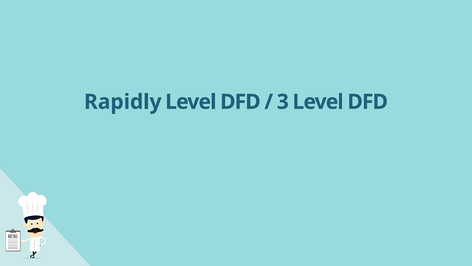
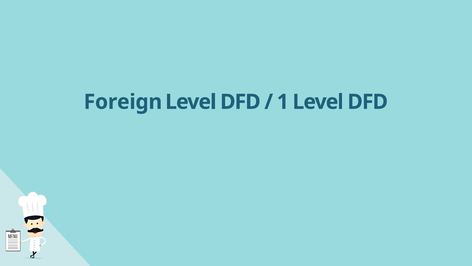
Rapidly: Rapidly -> Foreign
3: 3 -> 1
